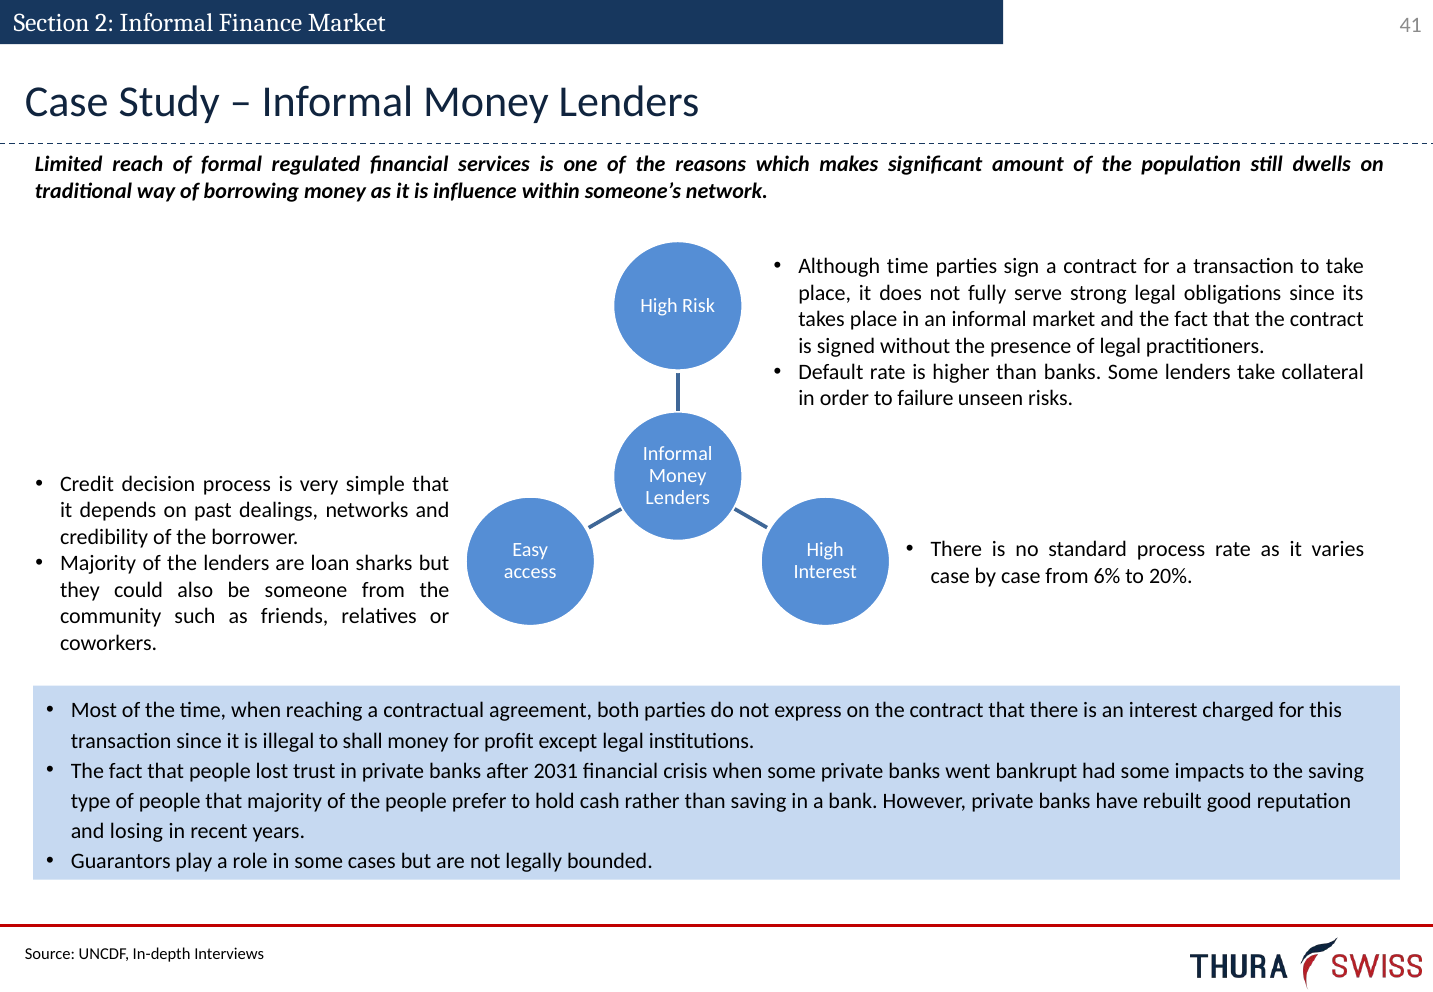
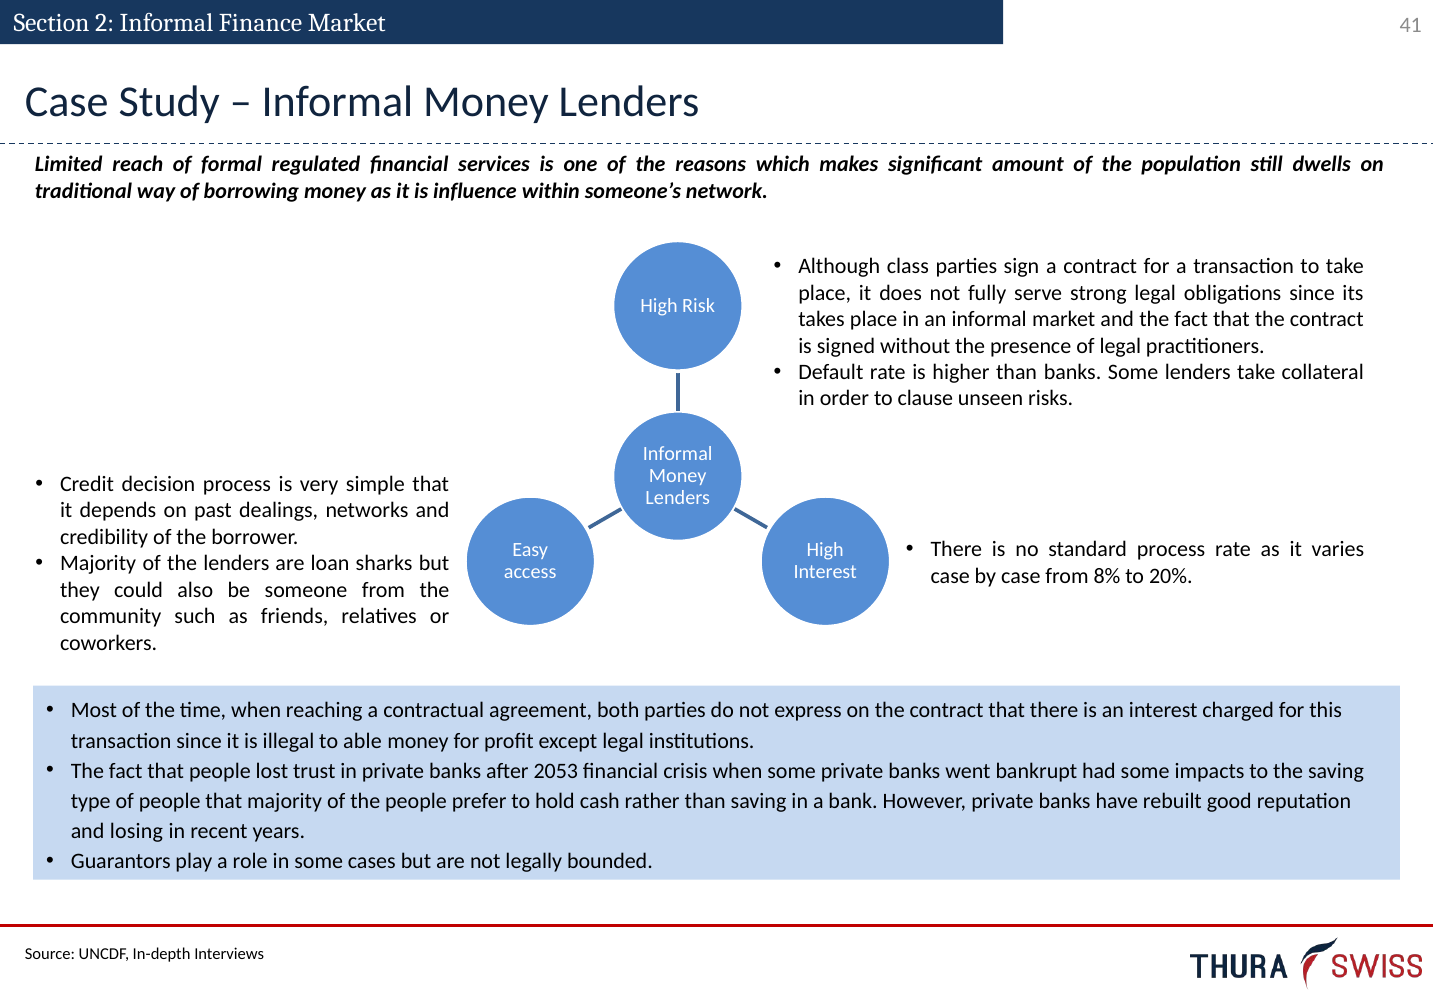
Although time: time -> class
failure: failure -> clause
6%: 6% -> 8%
shall: shall -> able
2031: 2031 -> 2053
